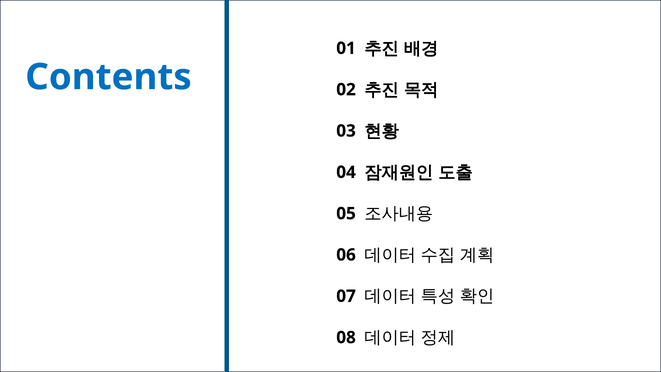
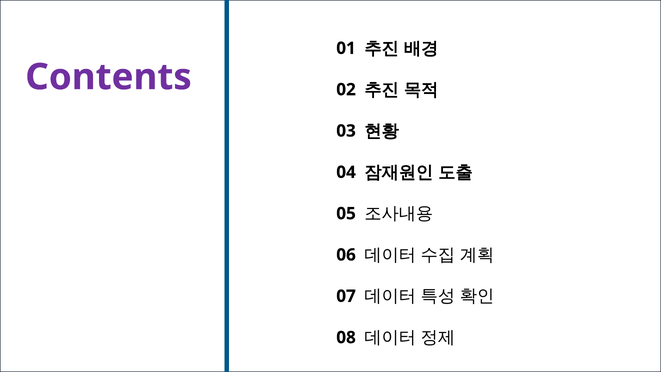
Contents colour: blue -> purple
